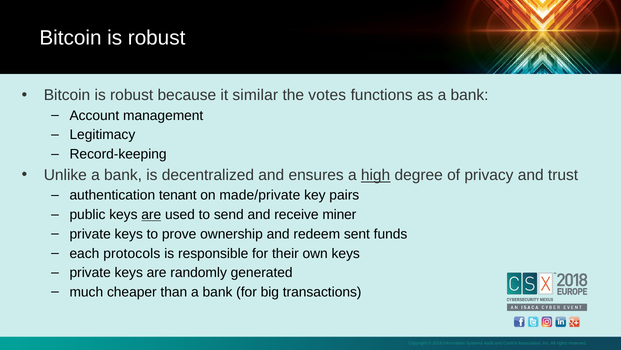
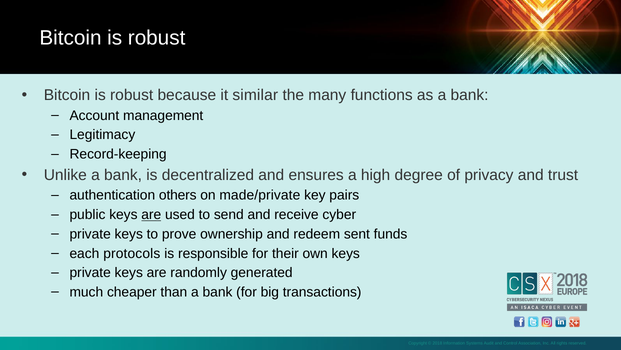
votes: votes -> many
high underline: present -> none
tenant: tenant -> others
miner: miner -> cyber
